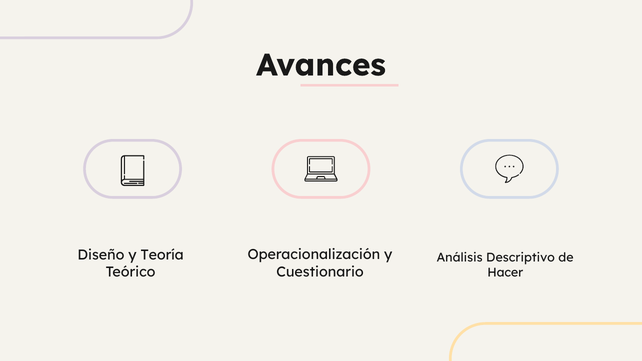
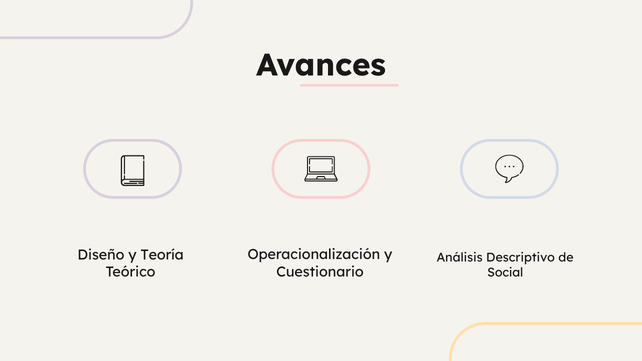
Hacer: Hacer -> Social
